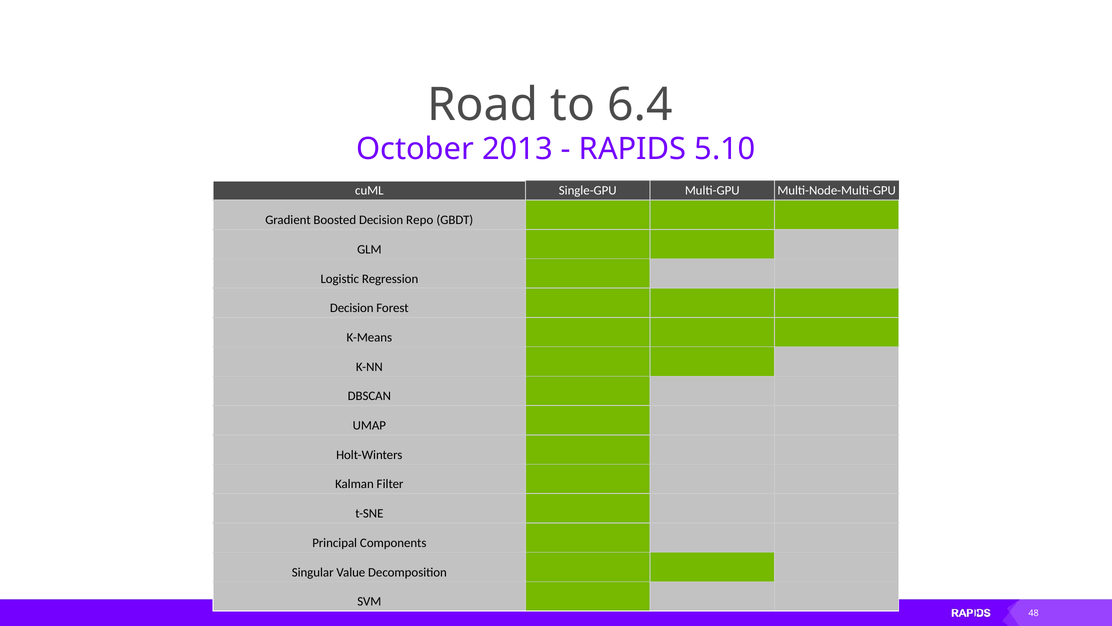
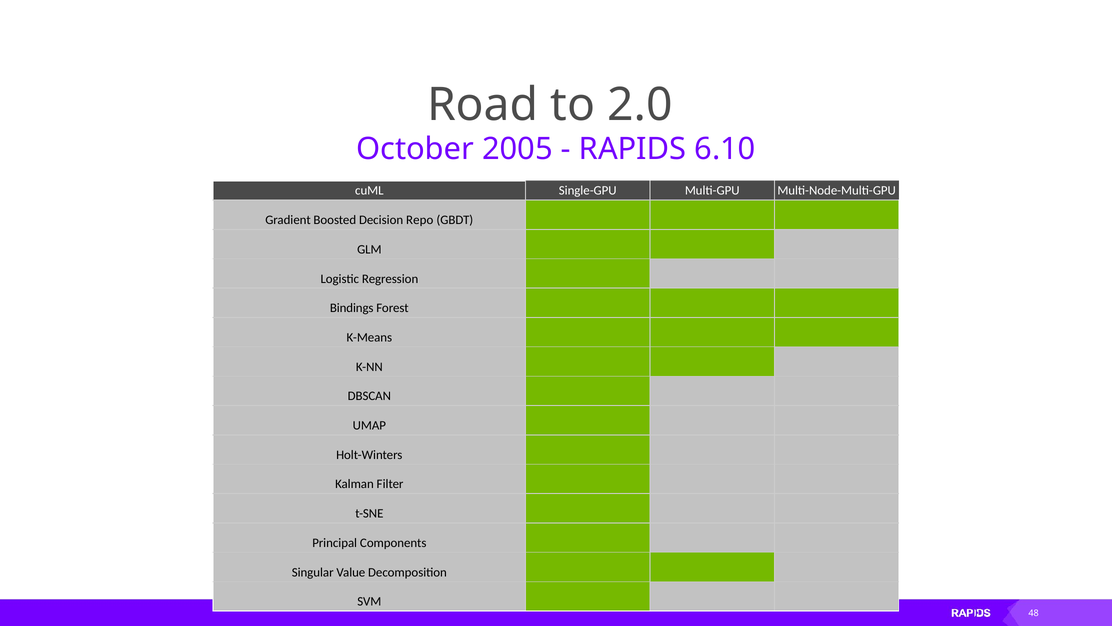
6.4: 6.4 -> 2.0
2013: 2013 -> 2005
5.10: 5.10 -> 6.10
Decision at (352, 308): Decision -> Bindings
